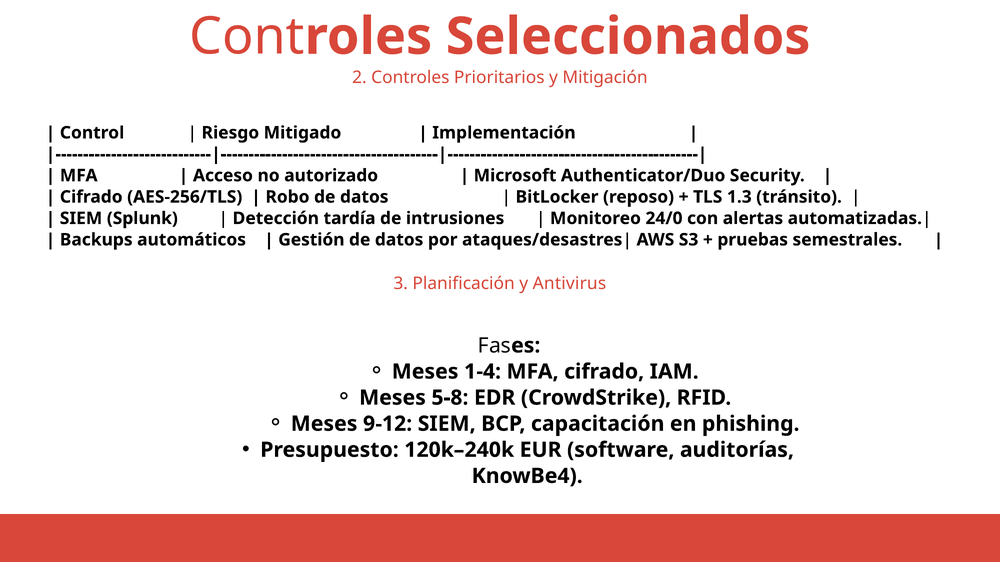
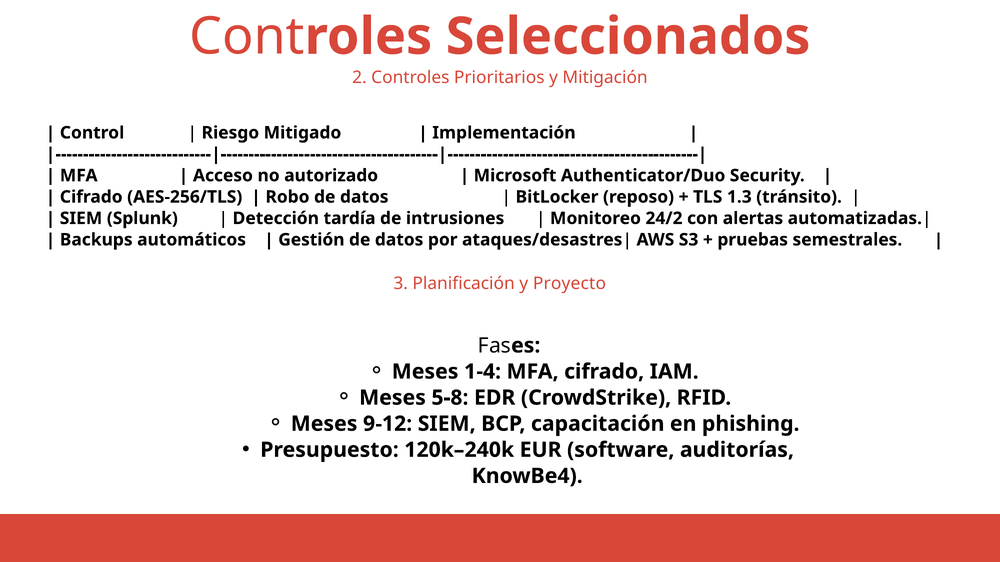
24/0: 24/0 -> 24/2
Antivirus: Antivirus -> Proyecto
